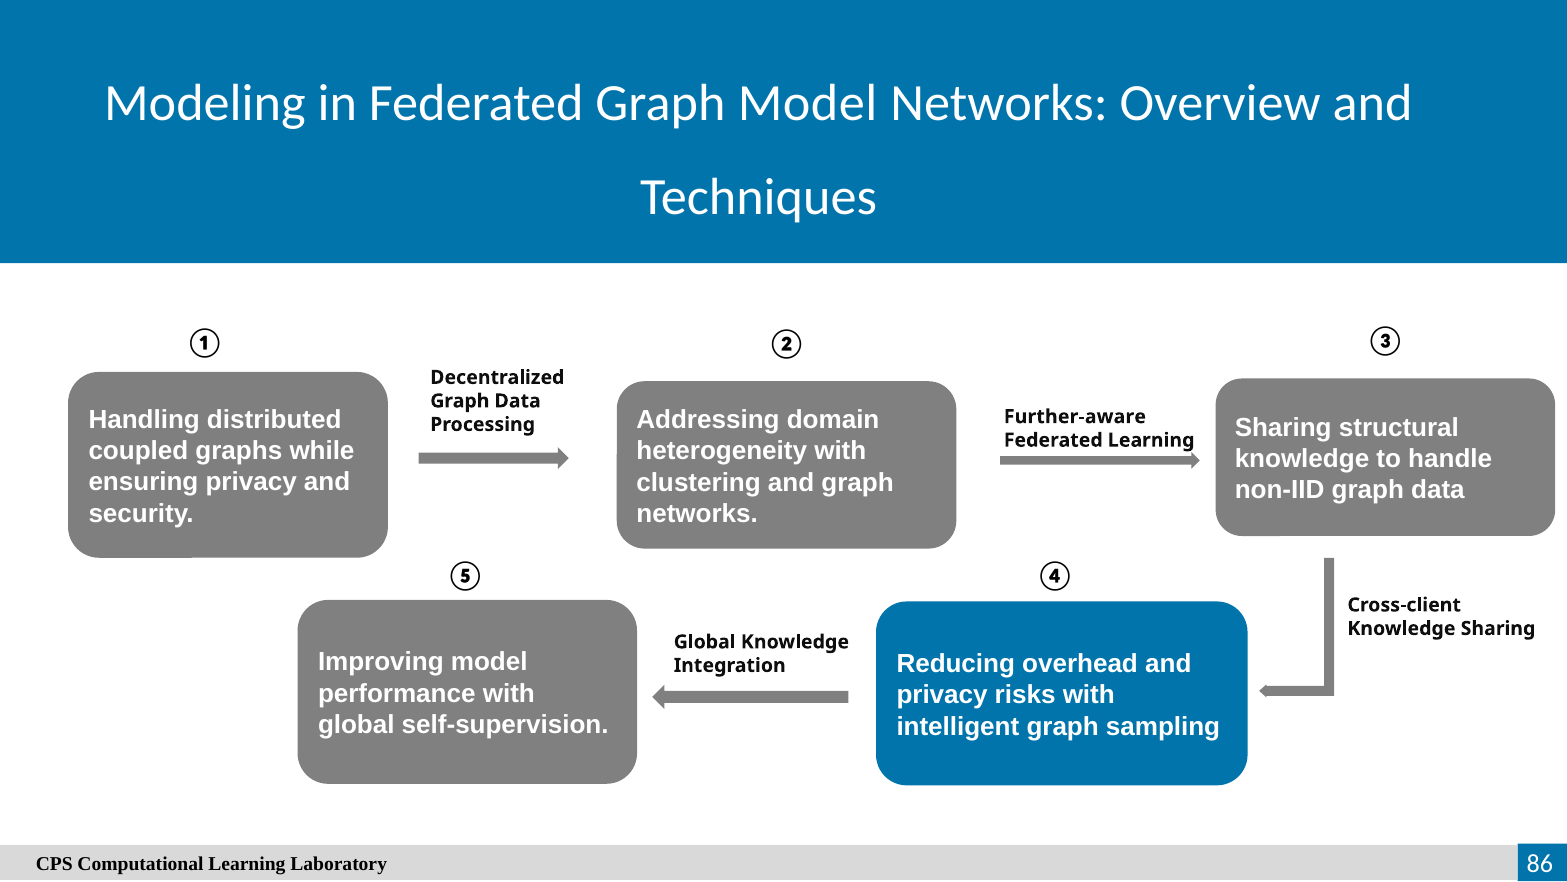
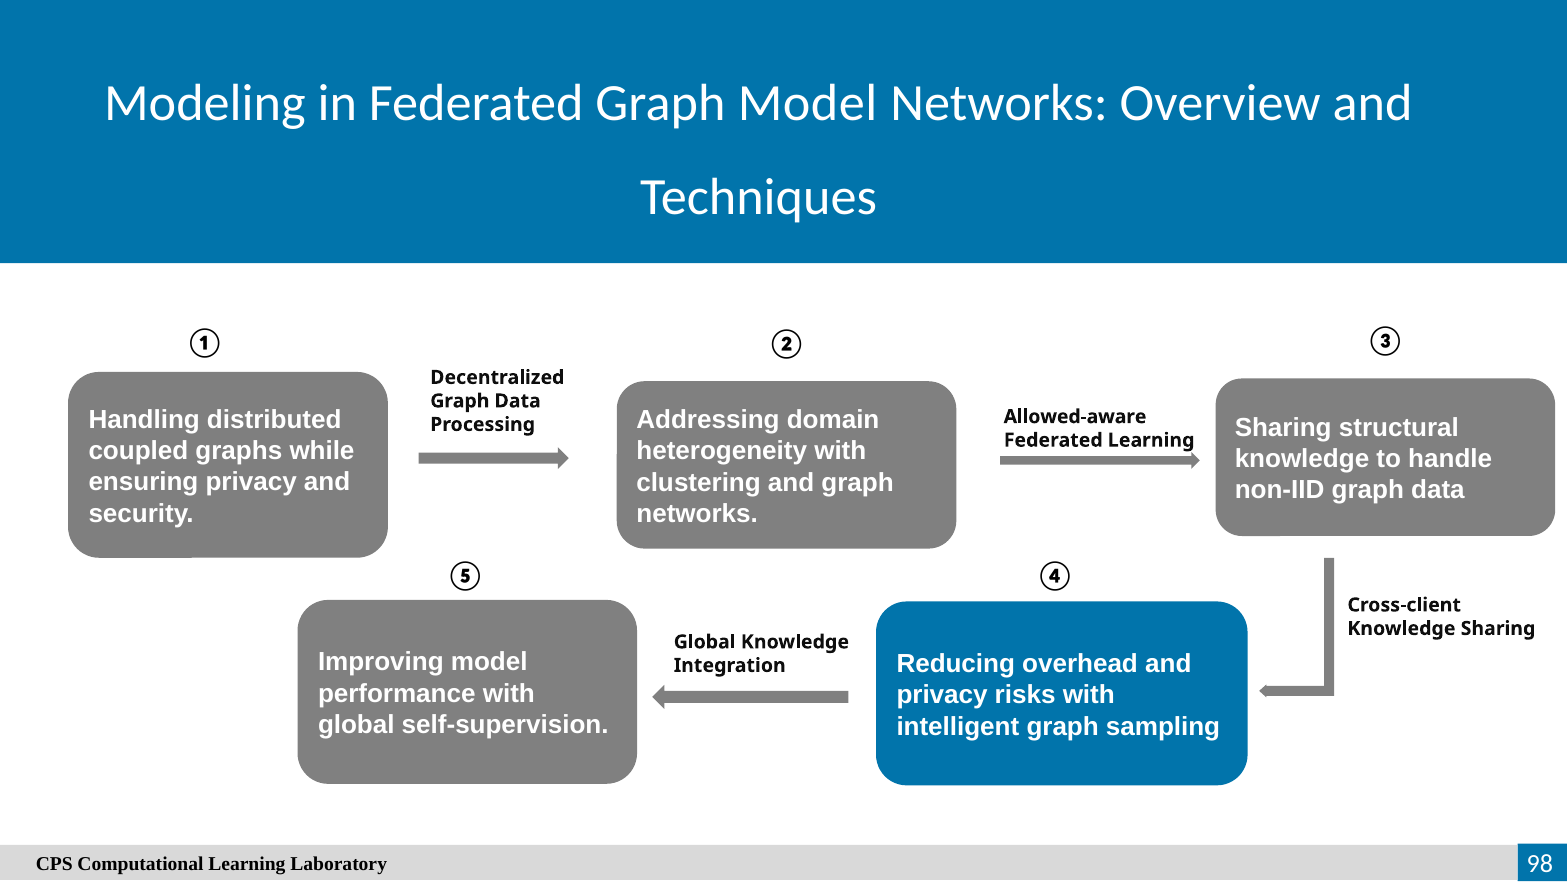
Further-aware: Further-aware -> Allowed-aware
86: 86 -> 98
